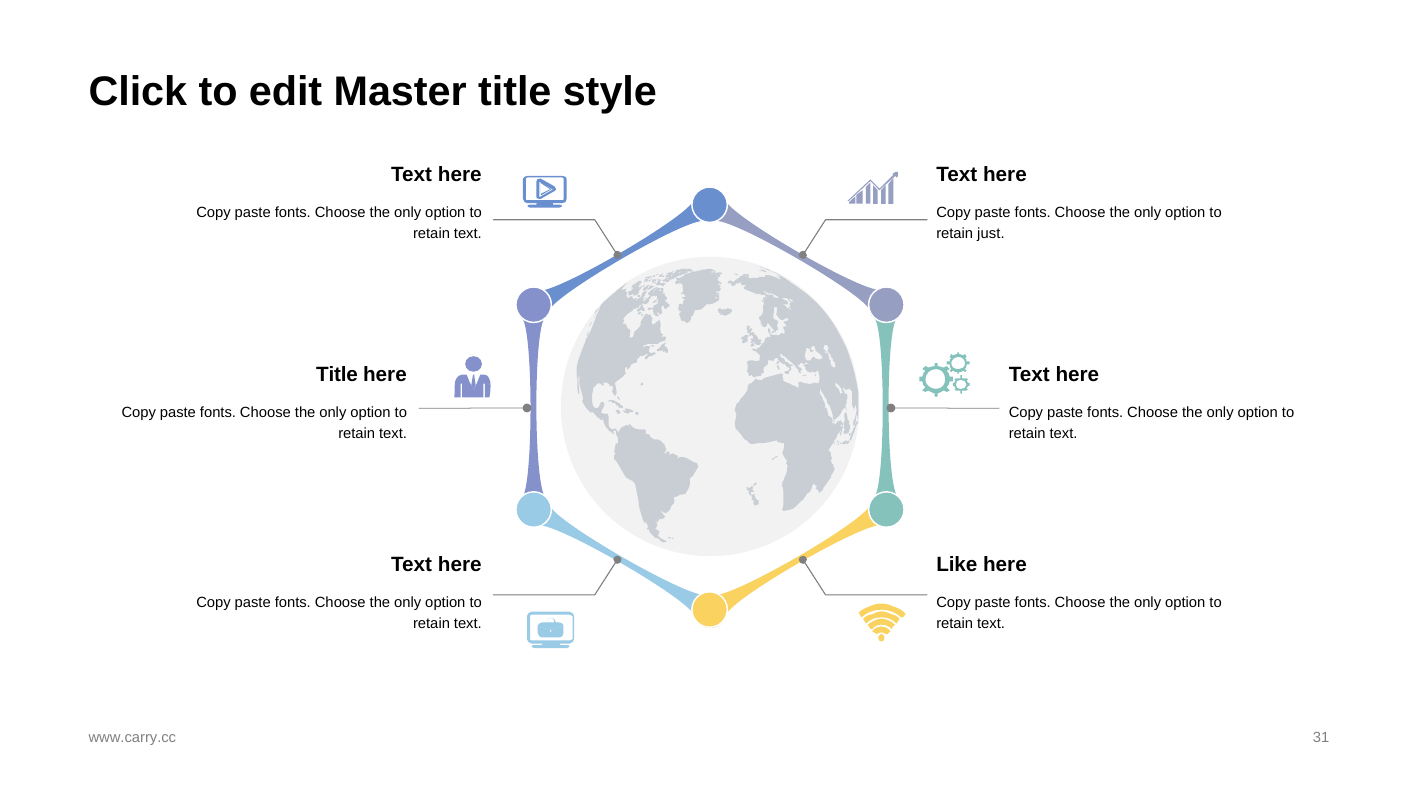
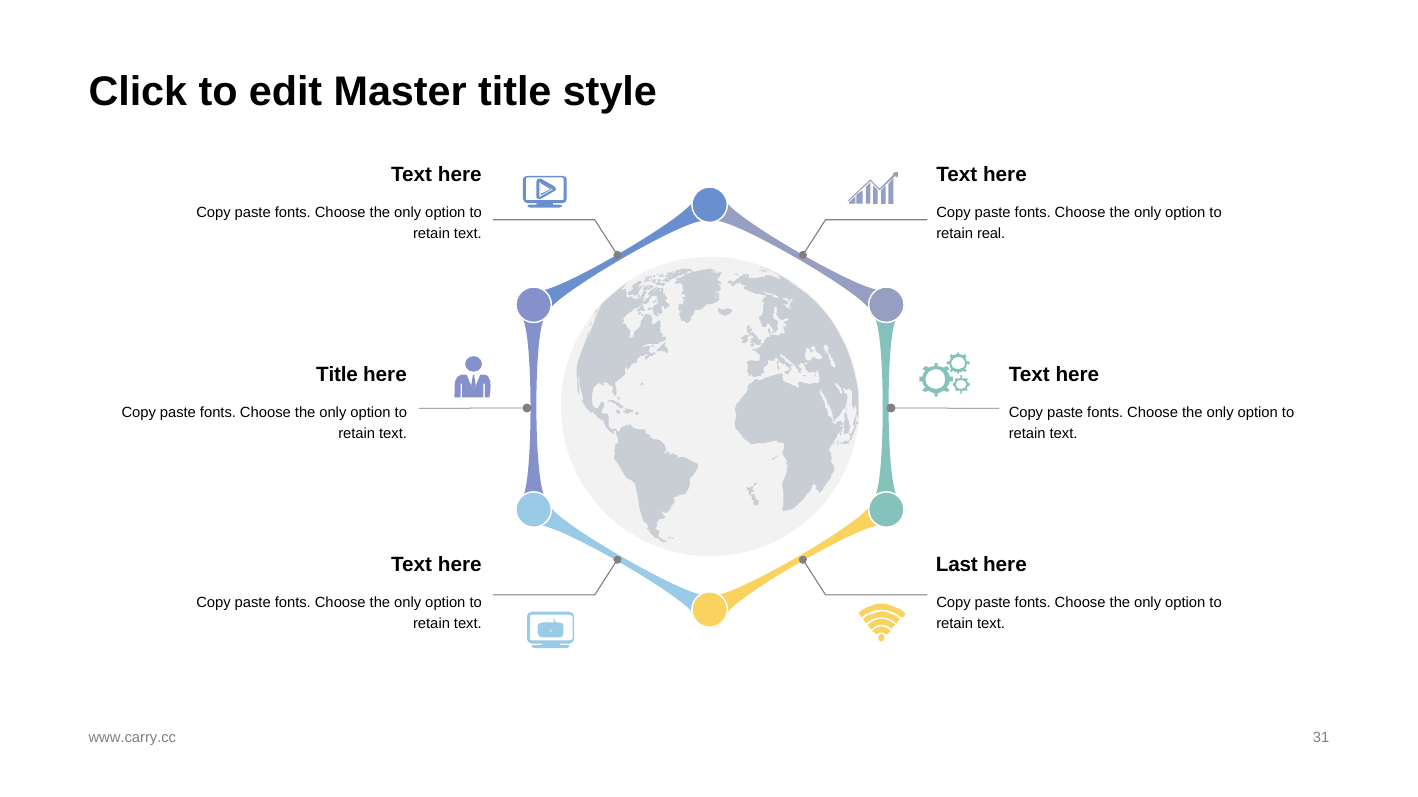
just: just -> real
Like: Like -> Last
